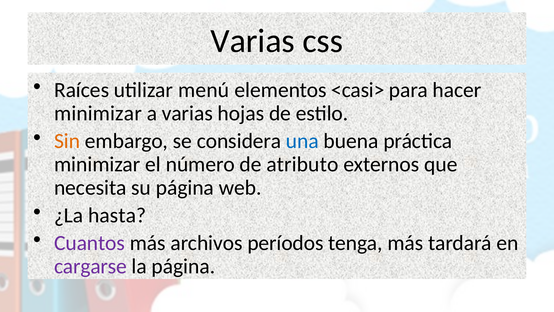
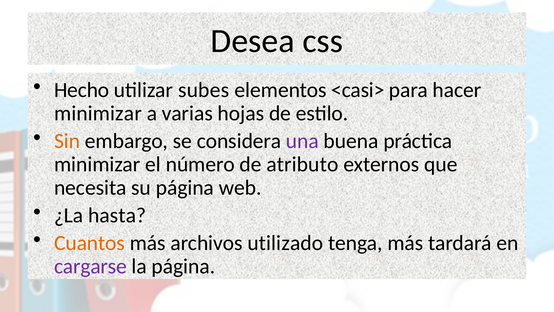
Varias at (253, 41): Varias -> Desea
Raíces: Raíces -> Hecho
menú: menú -> subes
una colour: blue -> purple
Cuantos colour: purple -> orange
períodos: períodos -> utilizado
